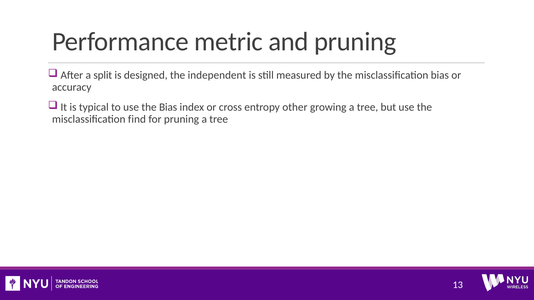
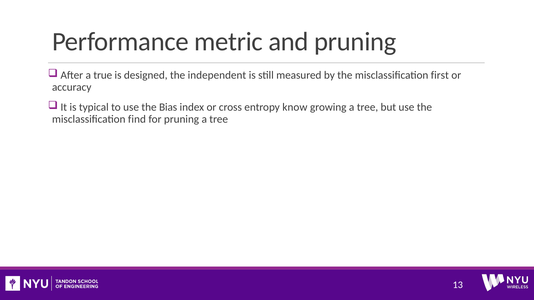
split: split -> true
misclassification bias: bias -> first
other: other -> know
